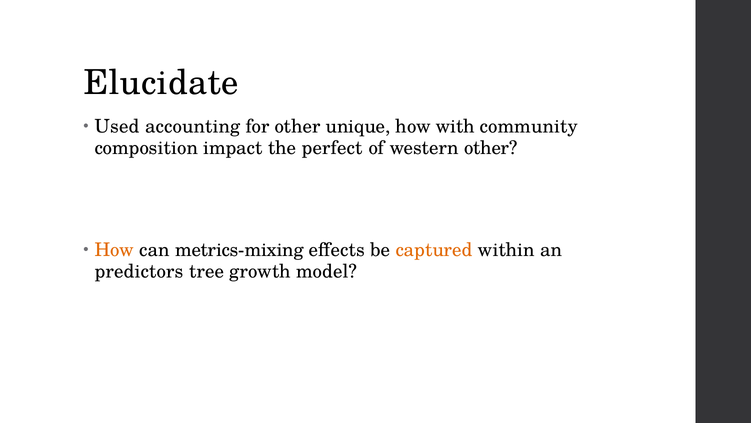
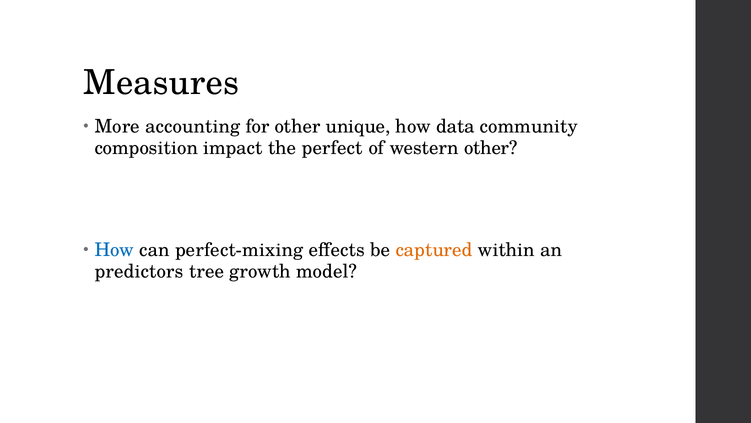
Elucidate: Elucidate -> Measures
Used: Used -> More
with: with -> data
How at (114, 250) colour: orange -> blue
metrics-mixing: metrics-mixing -> perfect-mixing
